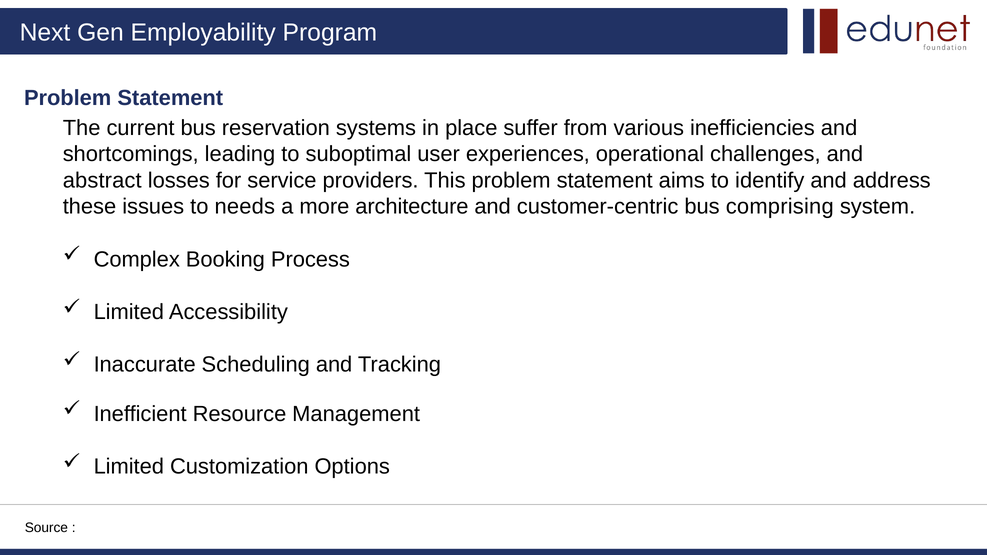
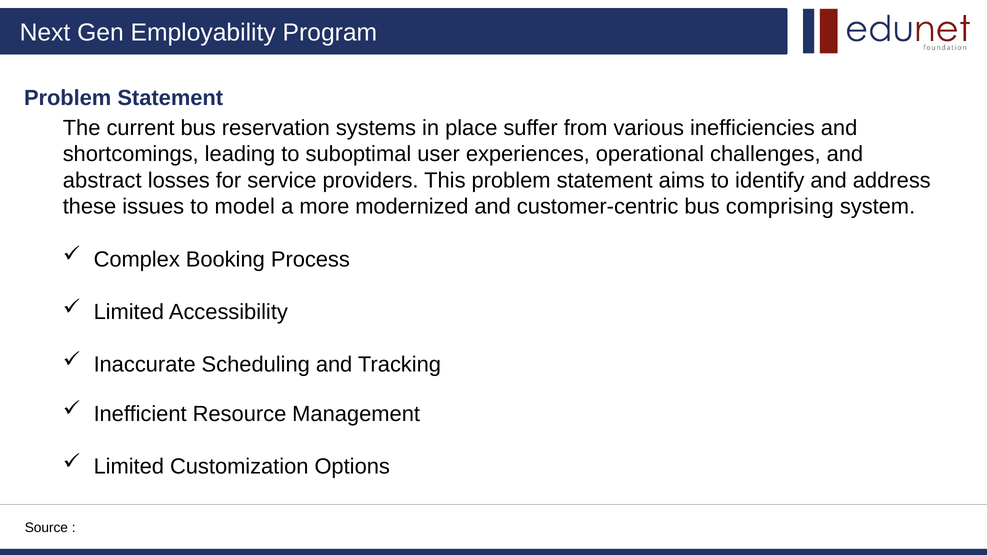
needs: needs -> model
architecture: architecture -> modernized
